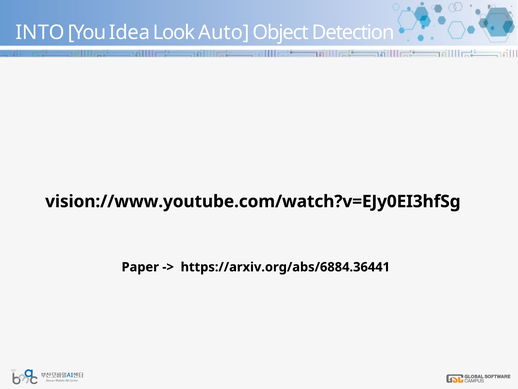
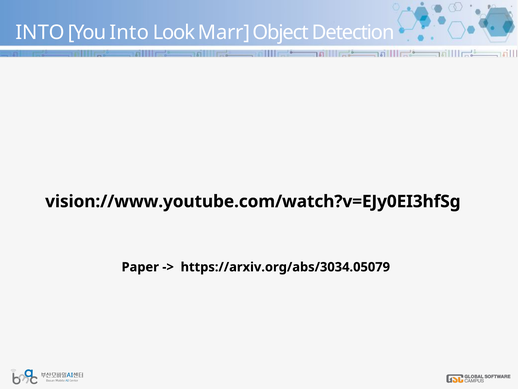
You Idea: Idea -> Into
Auto: Auto -> Marr
https://arxiv.org/abs/6884.36441: https://arxiv.org/abs/6884.36441 -> https://arxiv.org/abs/3034.05079
